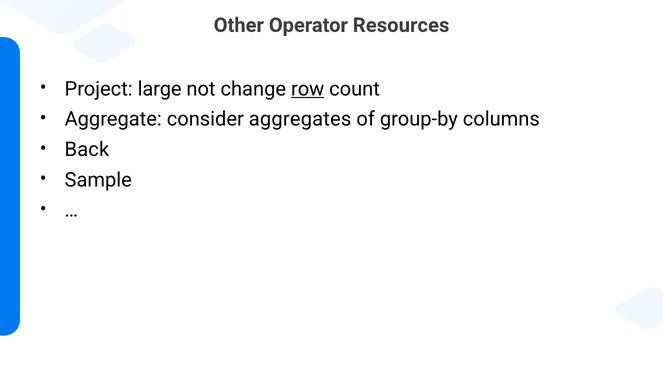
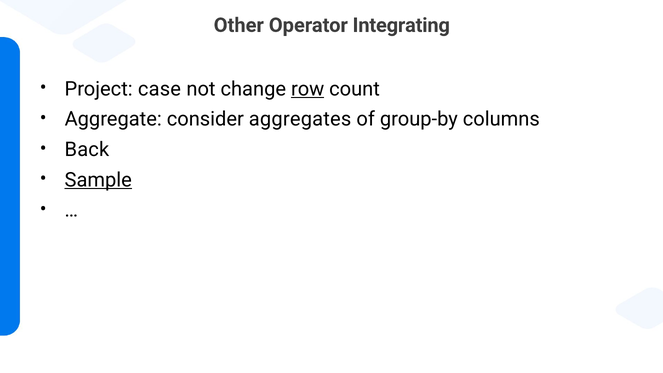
Resources: Resources -> Integrating
large: large -> case
Sample underline: none -> present
